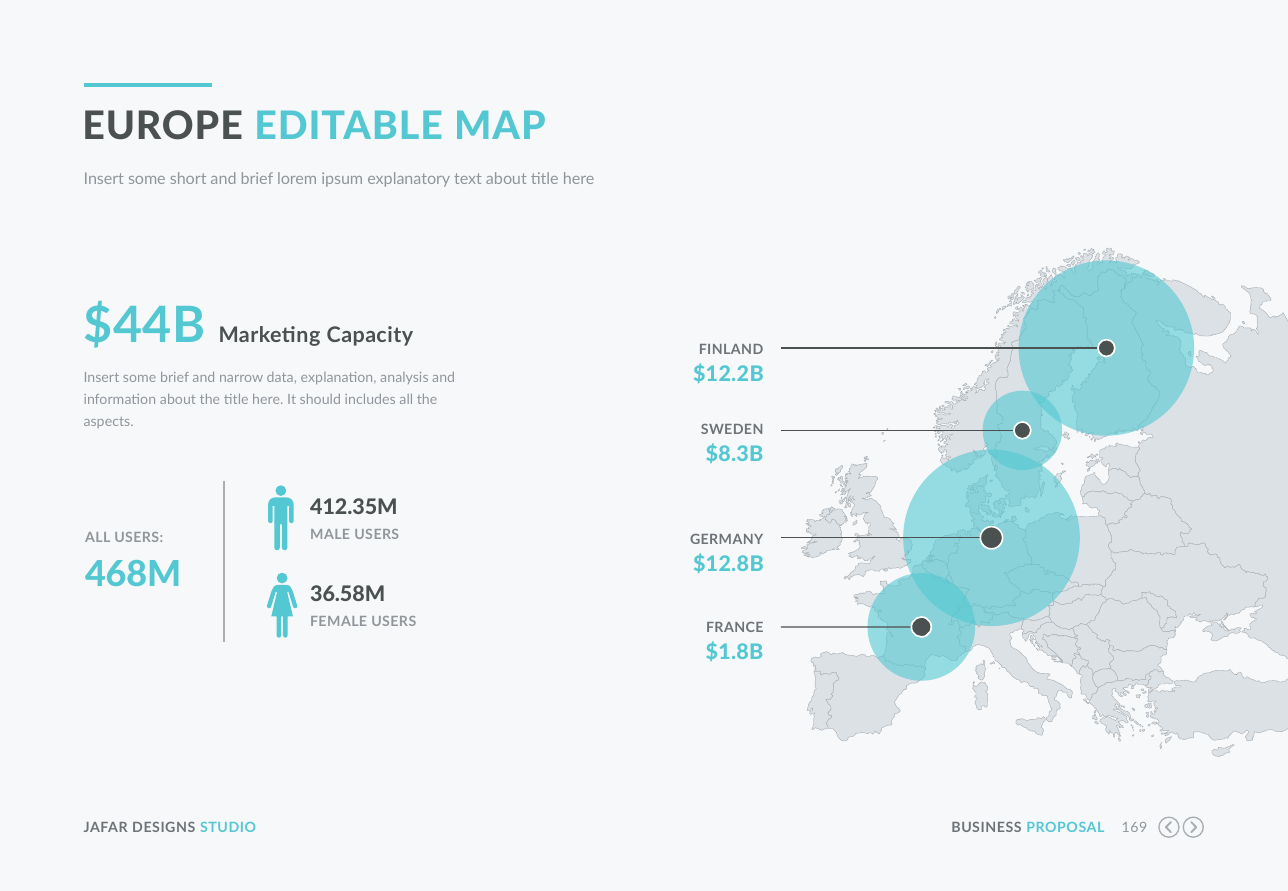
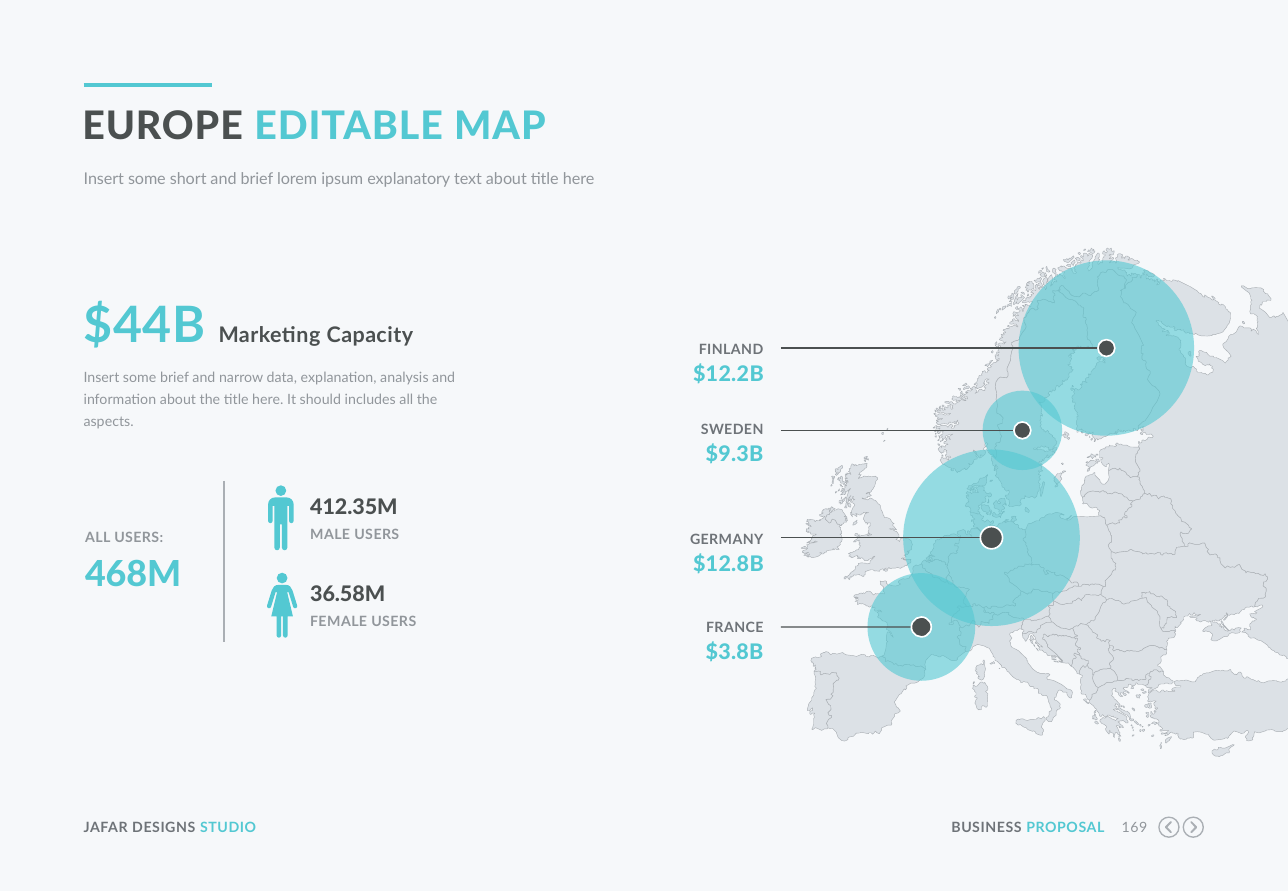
$8.3B: $8.3B -> $9.3B
$1.8B: $1.8B -> $3.8B
